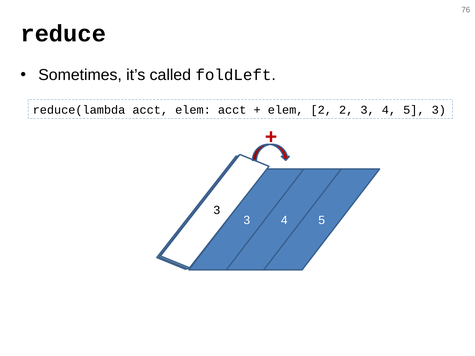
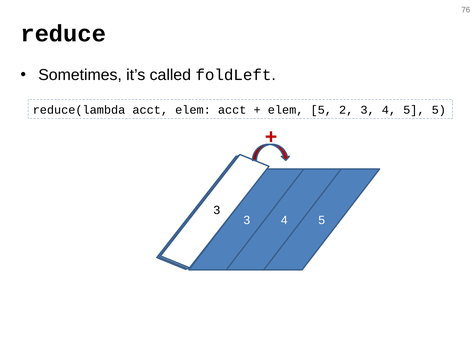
elem 2: 2 -> 5
3 at (439, 110): 3 -> 5
